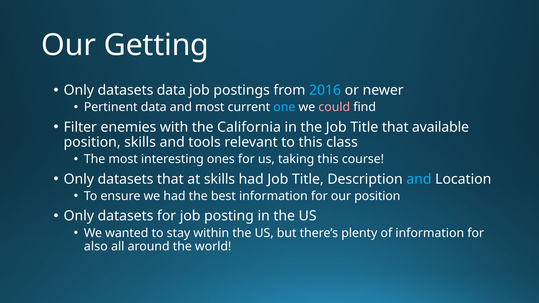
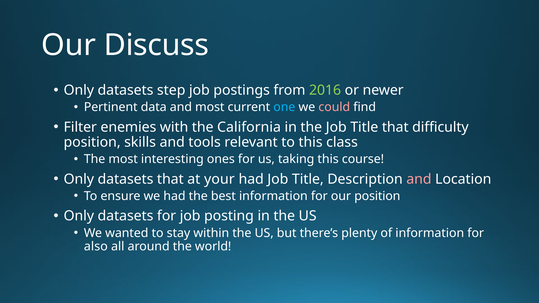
Getting: Getting -> Discuss
datasets data: data -> step
2016 colour: light blue -> light green
available: available -> difficulty
at skills: skills -> your
and at (419, 179) colour: light blue -> pink
